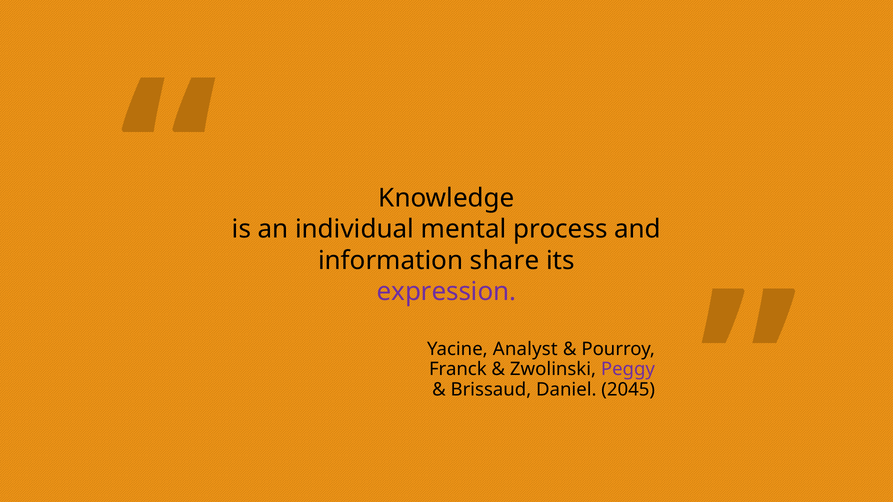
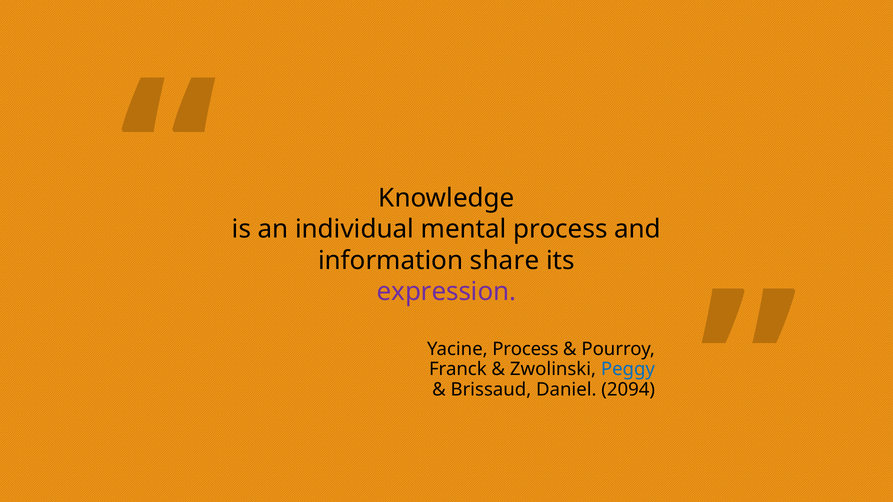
Yacine Analyst: Analyst -> Process
Peggy colour: purple -> blue
2045: 2045 -> 2094
